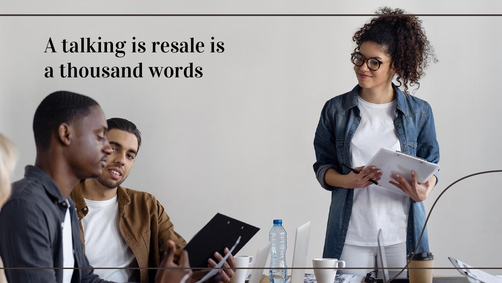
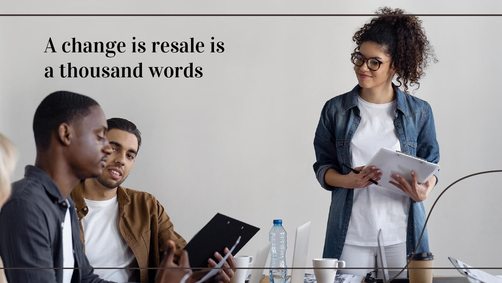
talking: talking -> change
